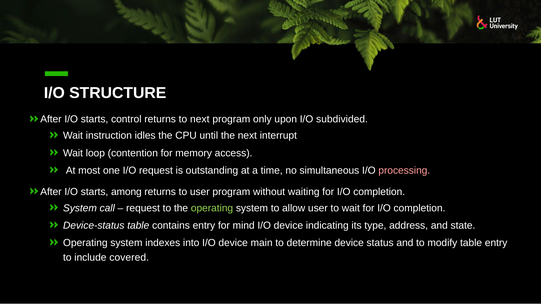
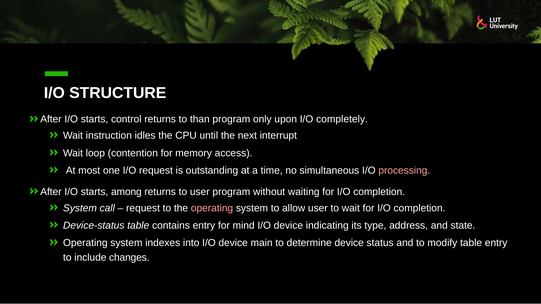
to next: next -> than
subdivided: subdivided -> completely
operating at (212, 208) colour: light green -> pink
covered: covered -> changes
